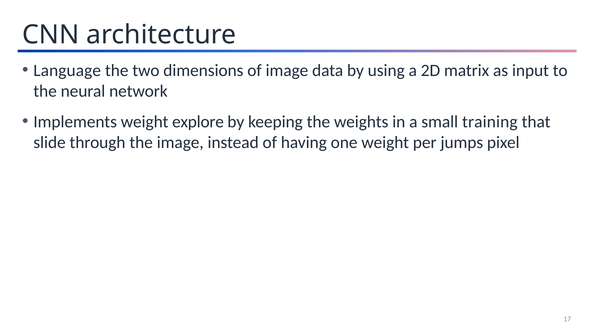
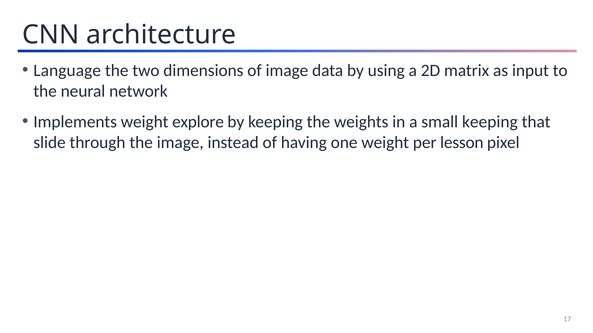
small training: training -> keeping
jumps: jumps -> lesson
